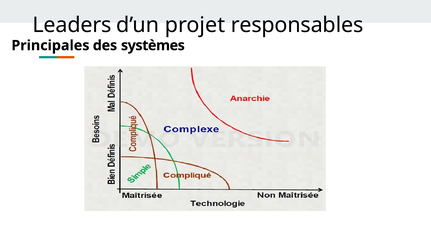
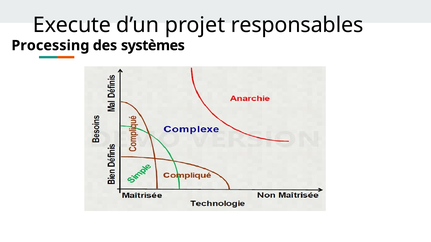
Leaders: Leaders -> Execute
Principales: Principales -> Processing
